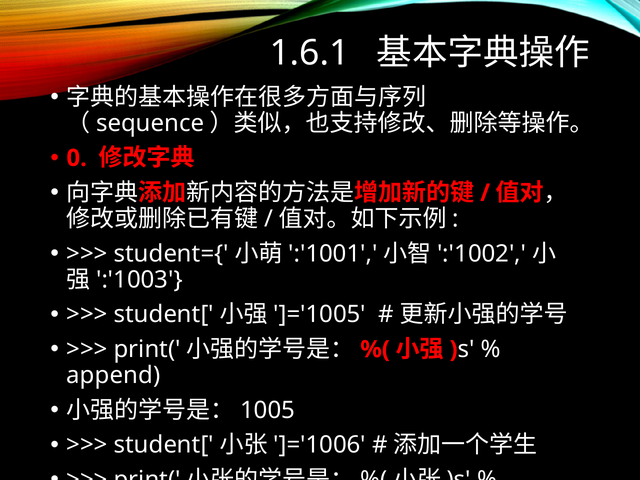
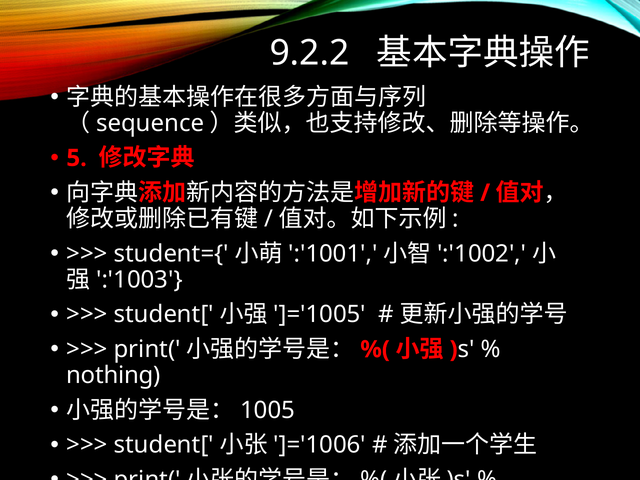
1.6.1: 1.6.1 -> 9.2.2
0: 0 -> 5
append: append -> nothing
